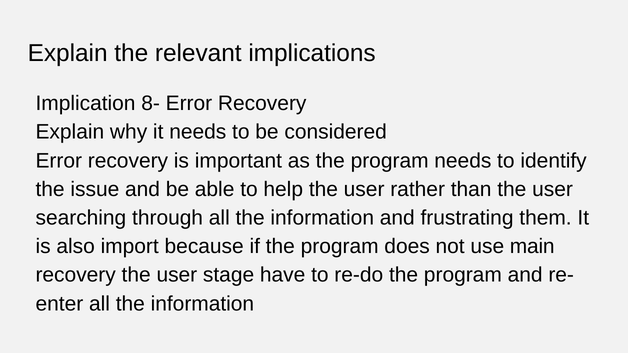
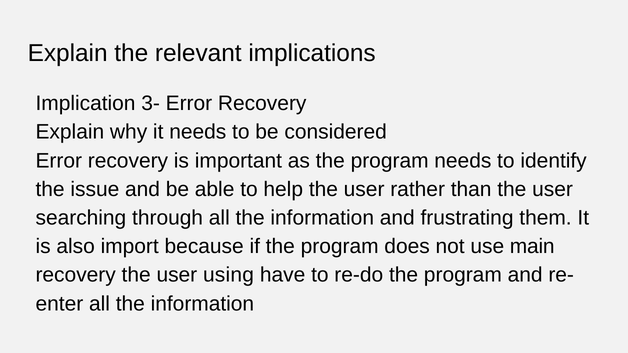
8-: 8- -> 3-
stage: stage -> using
